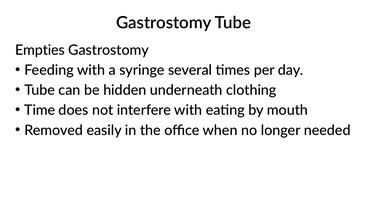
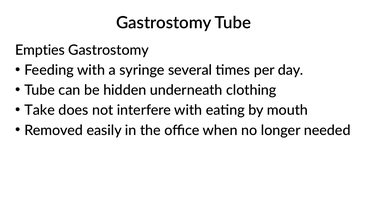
Time: Time -> Take
